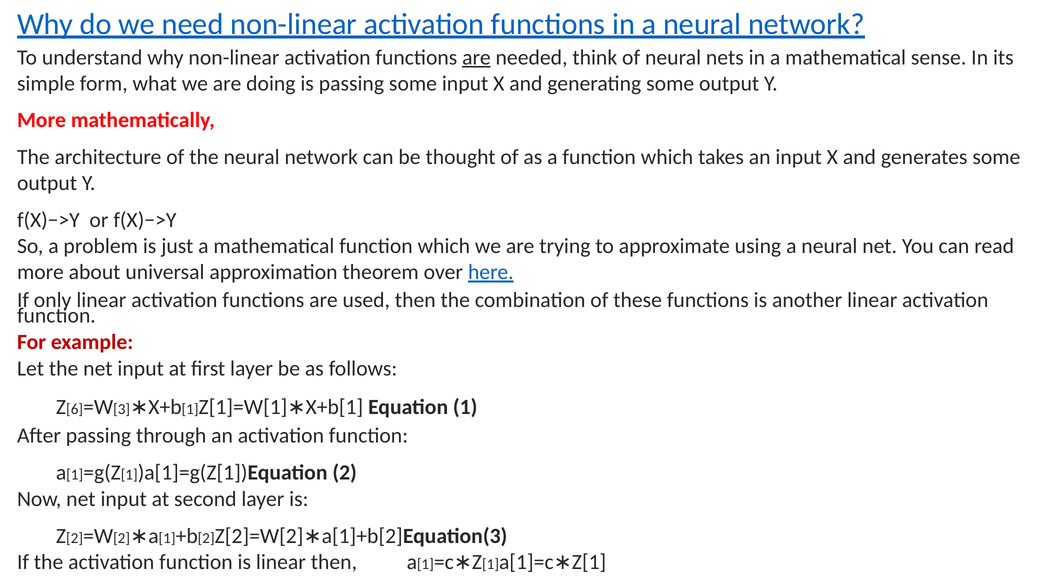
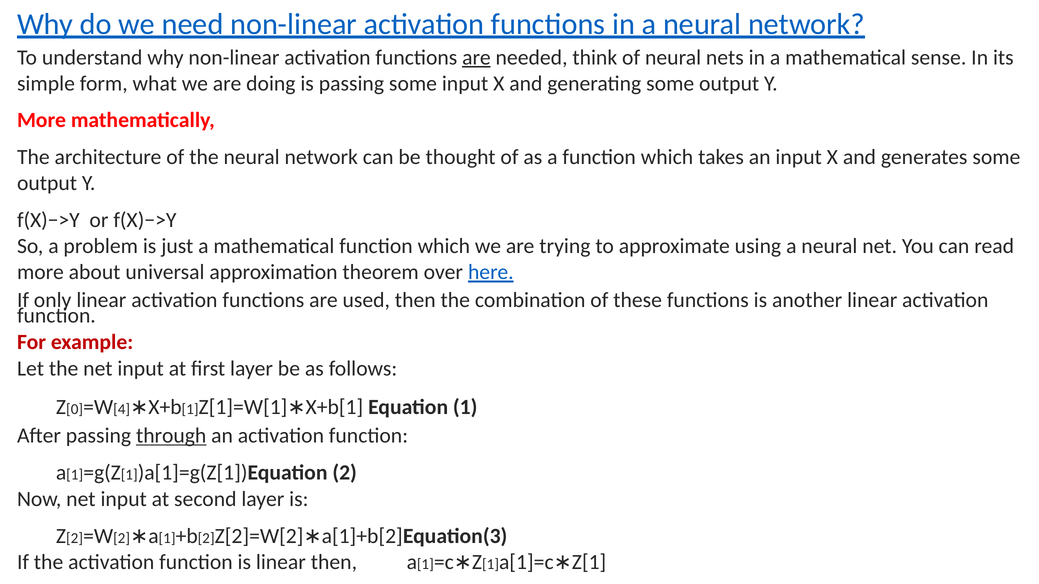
6: 6 -> 0
3: 3 -> 4
through underline: none -> present
